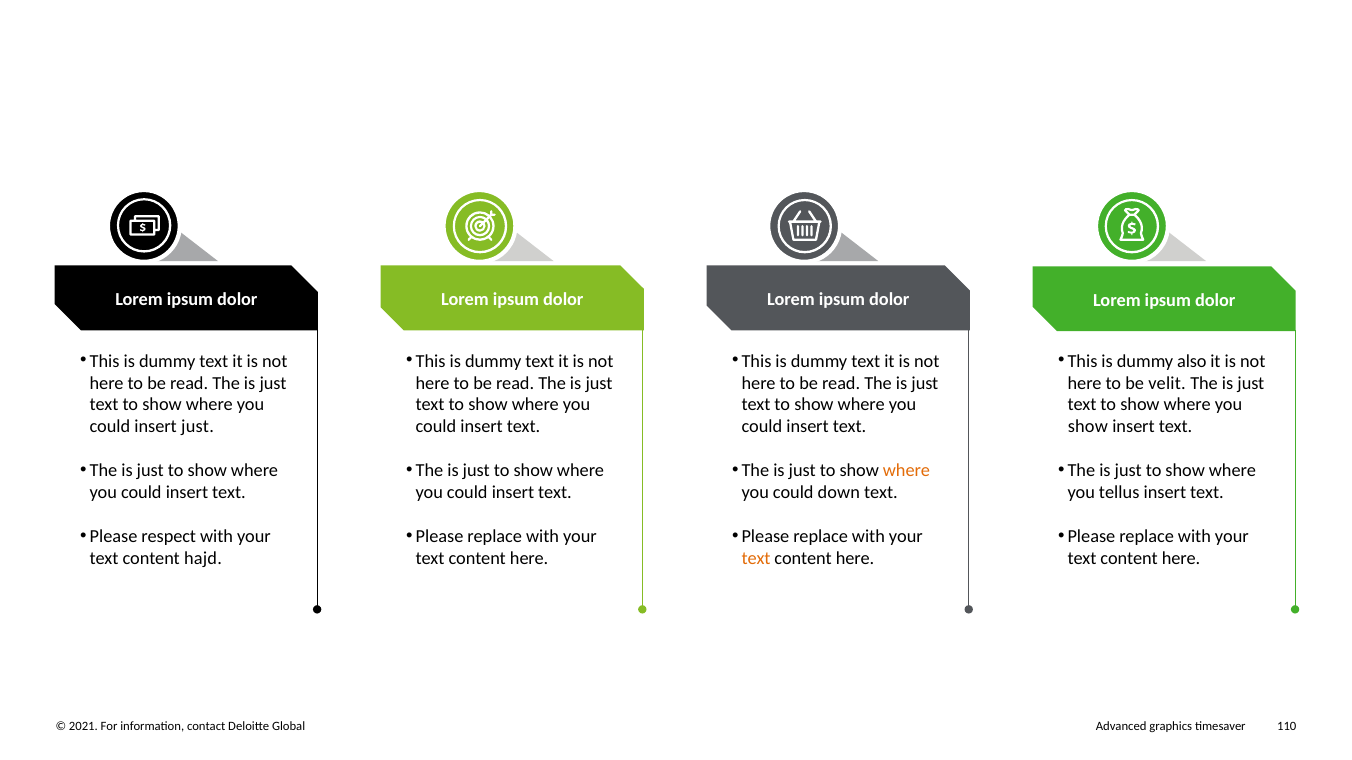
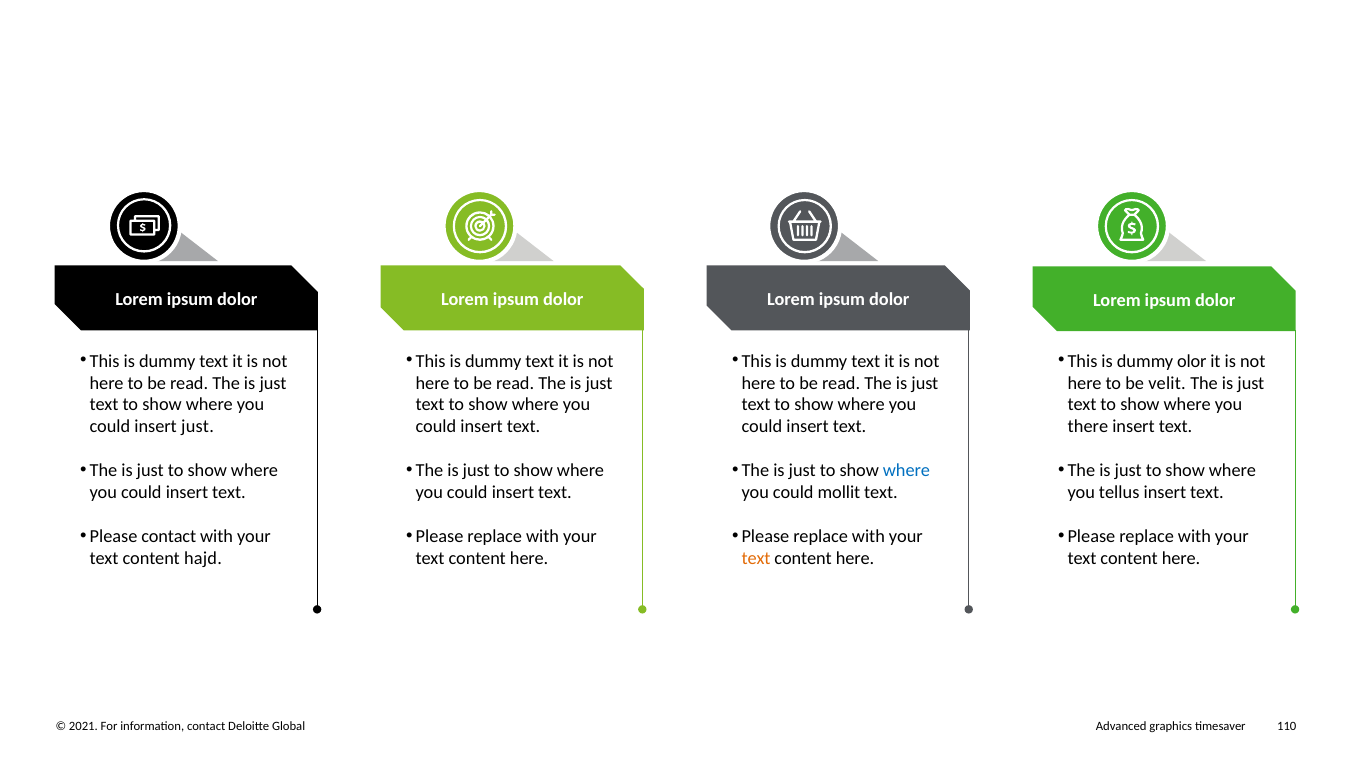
also: also -> olor
show at (1088, 427): show -> there
where at (906, 471) colour: orange -> blue
down: down -> mollit
Please respect: respect -> contact
